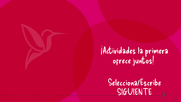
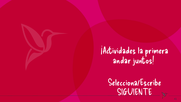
ofrece: ofrece -> andar
